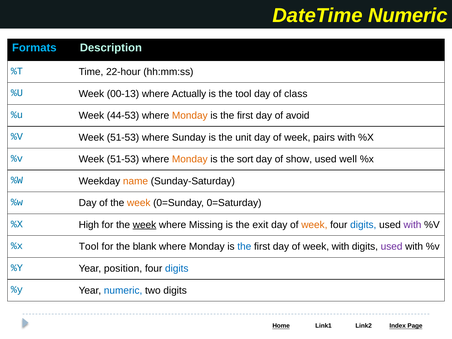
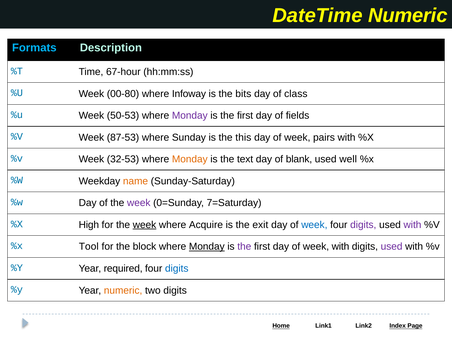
22-hour: 22-hour -> 67-hour
00-13: 00-13 -> 00-80
Actually: Actually -> Infoway
the tool: tool -> bits
44-53: 44-53 -> 50-53
Monday at (190, 116) colour: orange -> purple
avoid: avoid -> fields
51-53 at (123, 137): 51-53 -> 87-53
unit: unit -> this
51-53 at (123, 159): 51-53 -> 32-53
sort: sort -> text
show: show -> blank
week at (139, 203) colour: orange -> purple
0=Saturday: 0=Saturday -> 7=Saturday
Missing: Missing -> Acquire
week at (314, 225) colour: orange -> blue
digits at (363, 225) colour: blue -> purple
blank: blank -> block
Monday at (207, 247) underline: none -> present
the at (244, 247) colour: blue -> purple
position: position -> required
numeric at (123, 290) colour: blue -> orange
